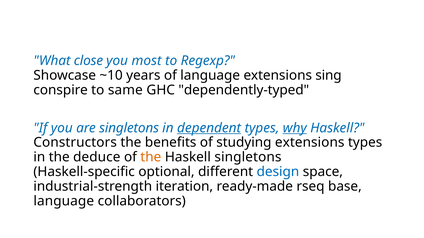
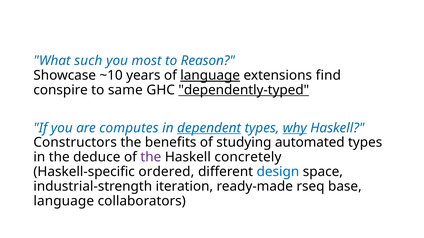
close: close -> such
Regexp: Regexp -> Reason
language at (210, 76) underline: none -> present
sing: sing -> find
dependently-typed underline: none -> present
are singletons: singletons -> computes
studying extensions: extensions -> automated
the at (151, 157) colour: orange -> purple
Haskell singletons: singletons -> concretely
optional: optional -> ordered
